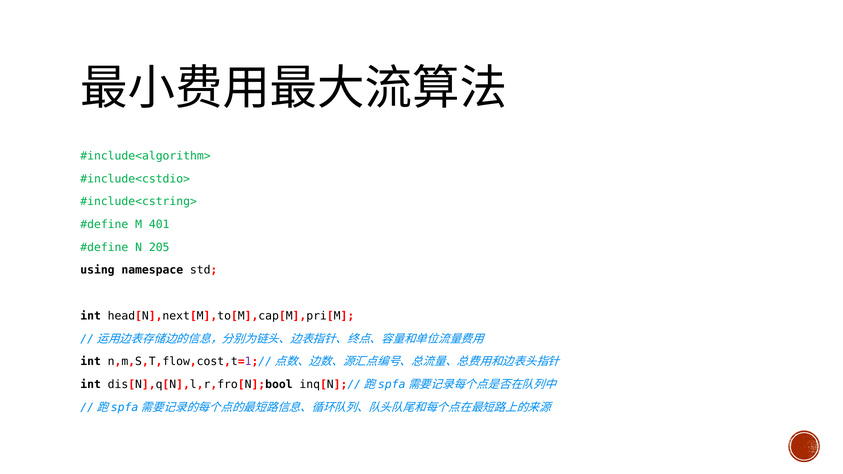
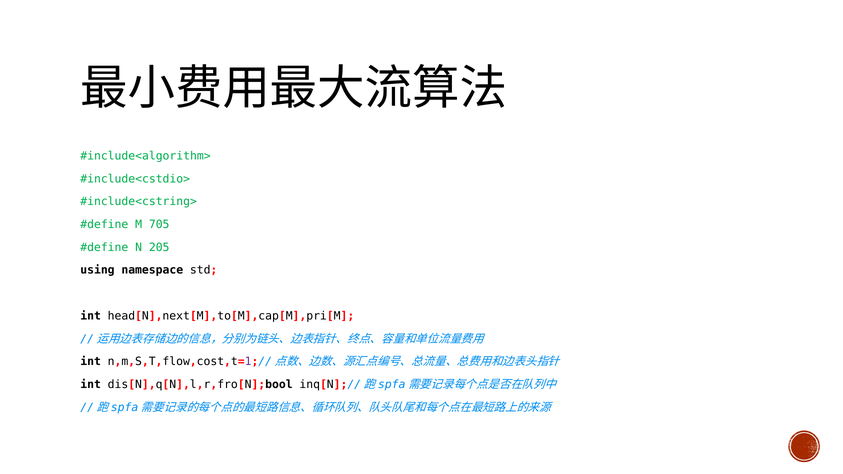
401: 401 -> 705
